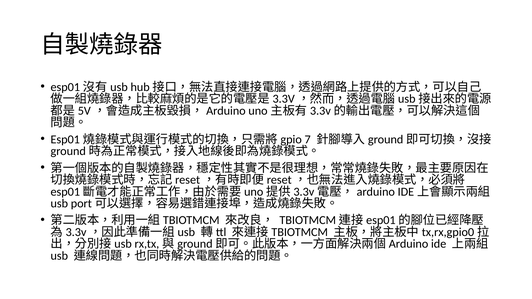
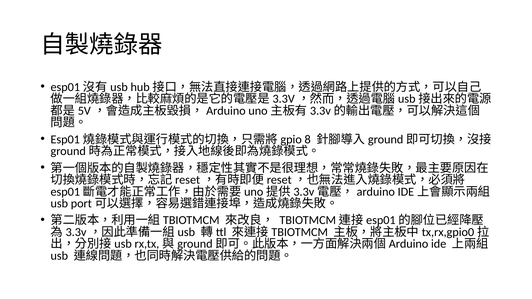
7: 7 -> 8
